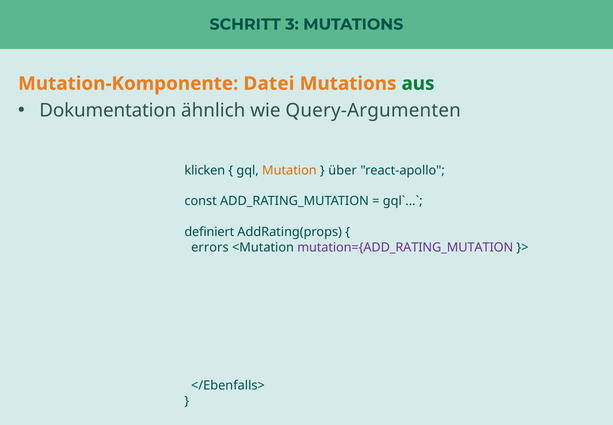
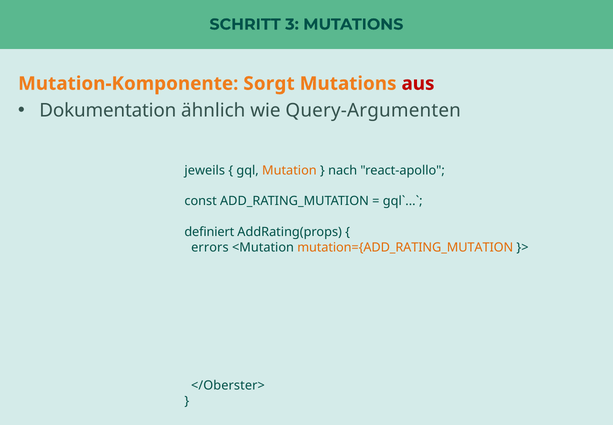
Datei: Datei -> Sorgt
aus colour: green -> red
klicken: klicken -> jeweils
über: über -> nach
mutation={ADD_RATING_MUTATION colour: purple -> orange
</Ebenfalls>: </Ebenfalls> -> </Oberster>
